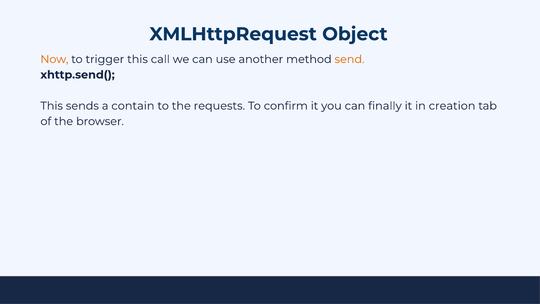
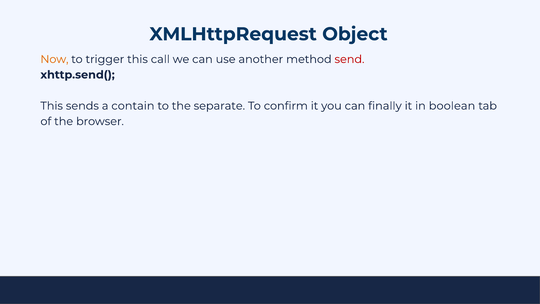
send colour: orange -> red
requests: requests -> separate
creation: creation -> boolean
